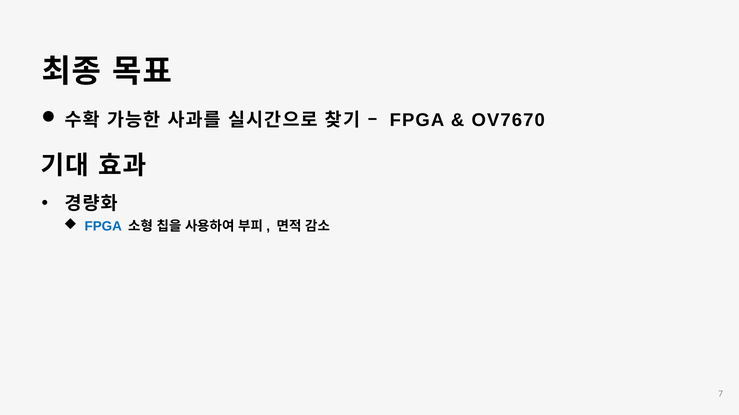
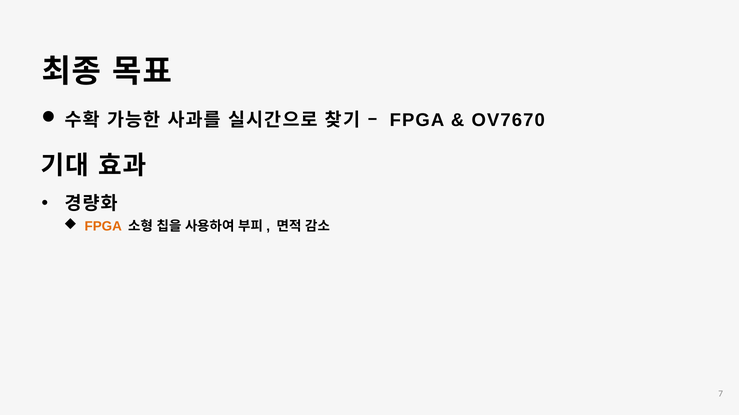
FPGA at (103, 227) colour: blue -> orange
